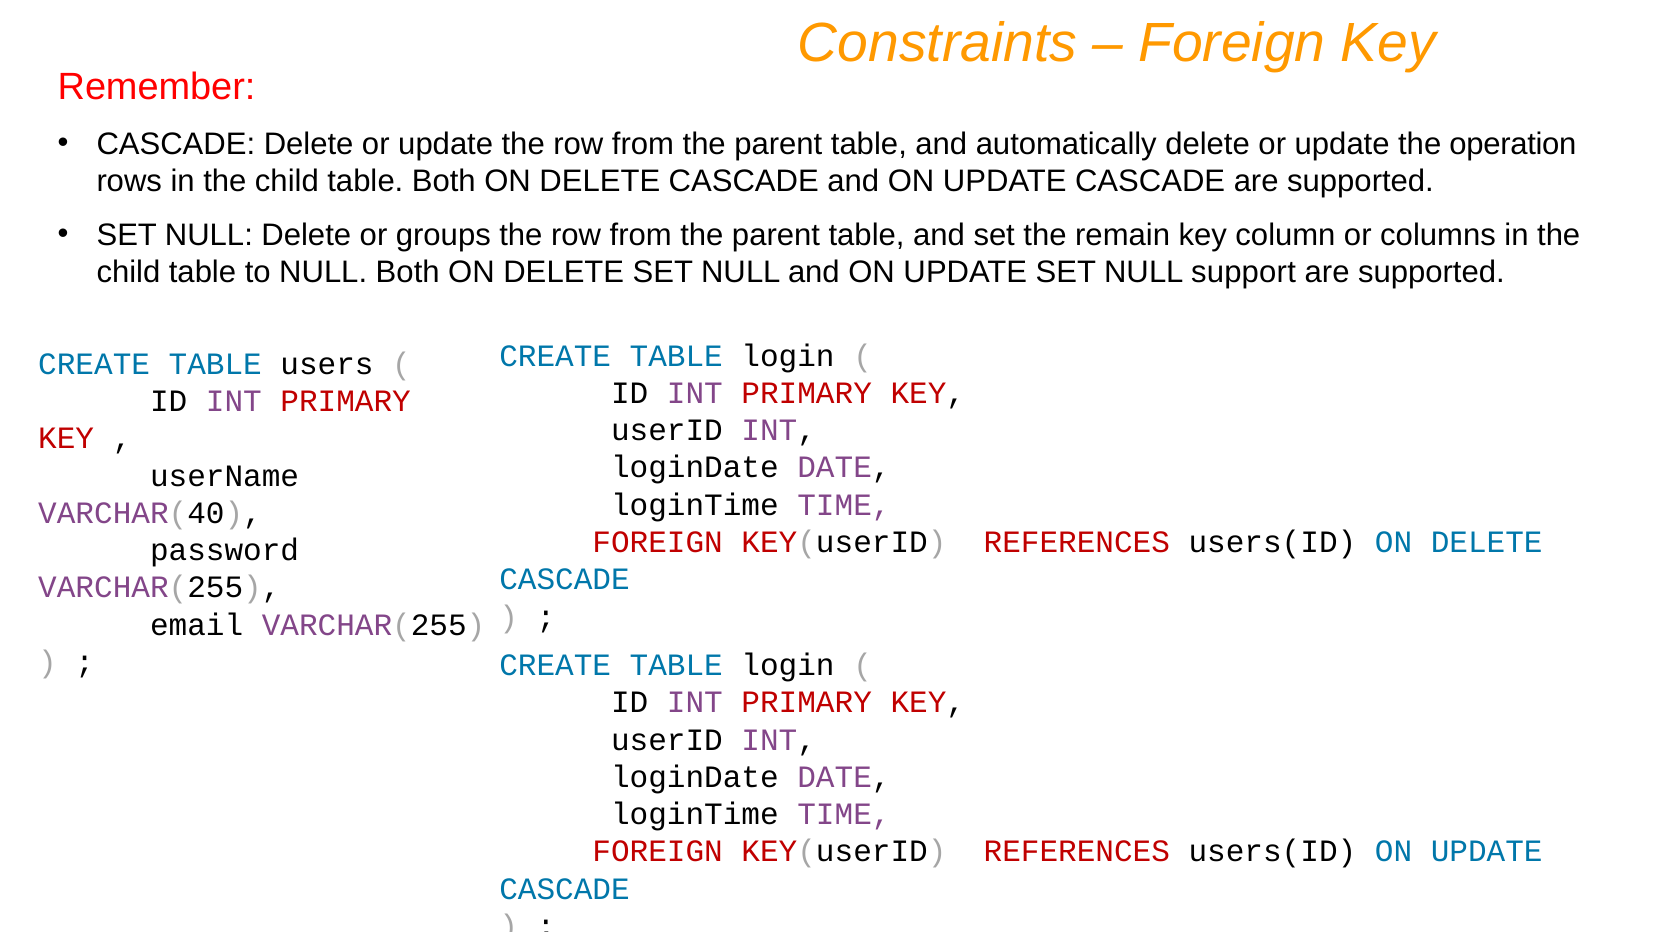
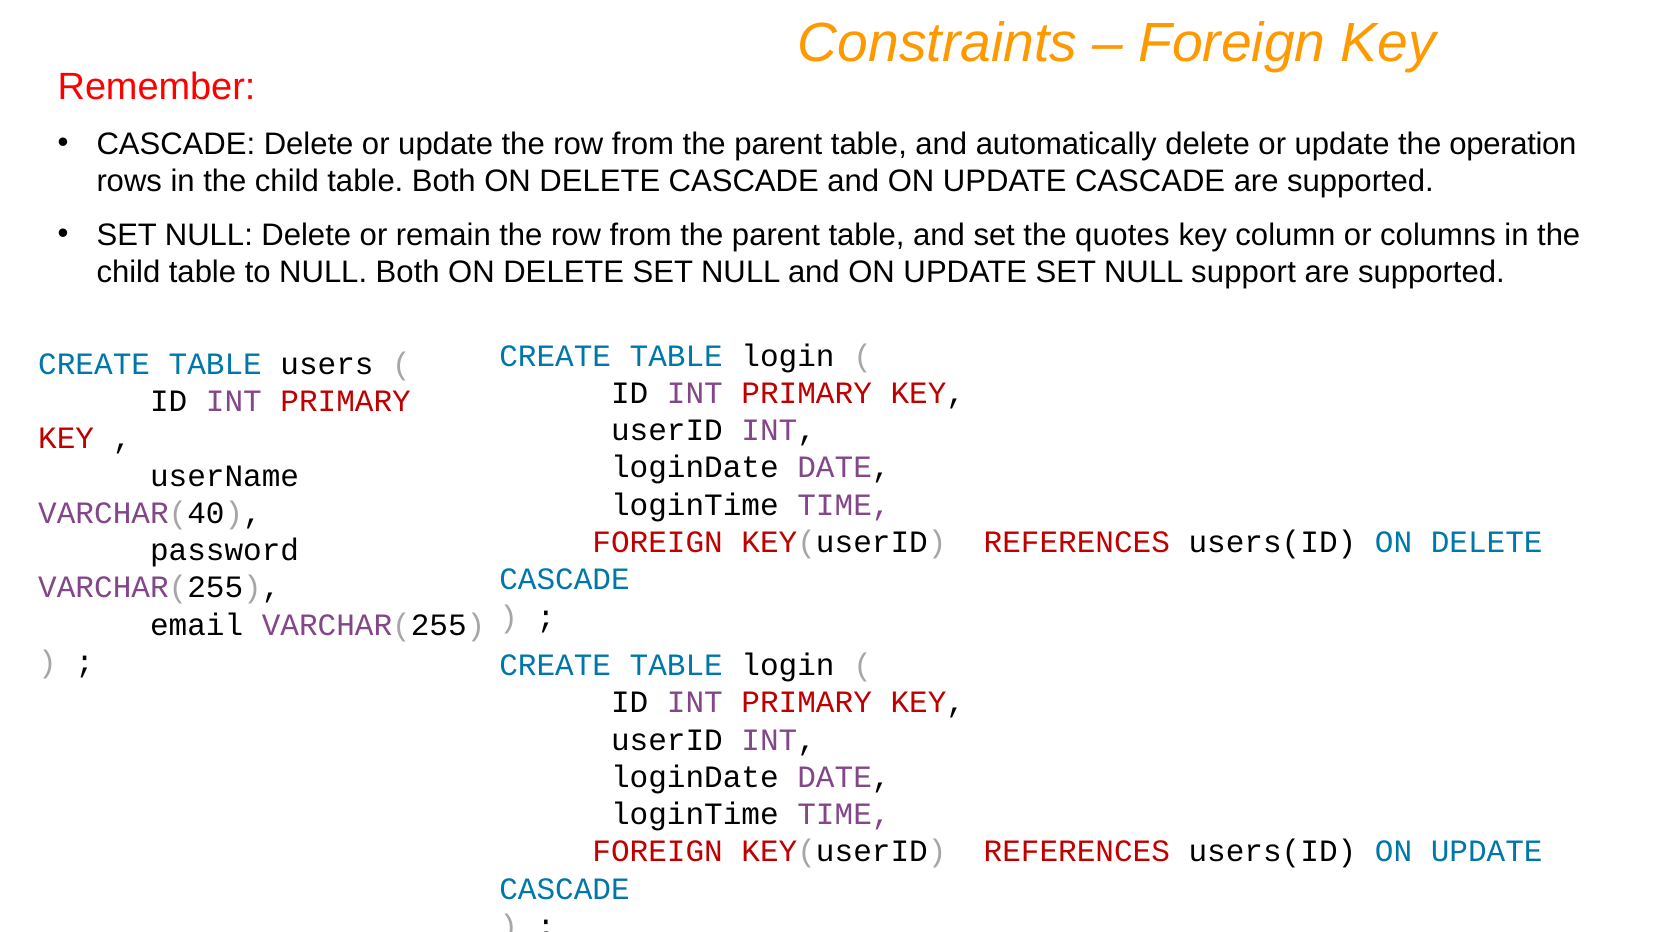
groups: groups -> remain
remain: remain -> quotes
